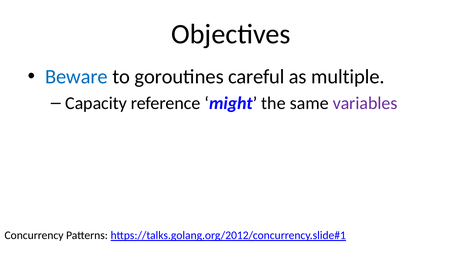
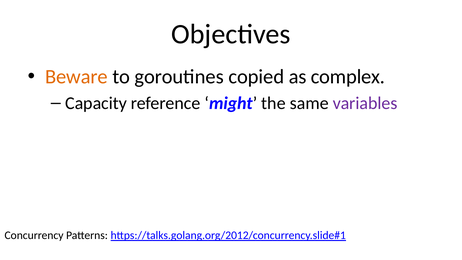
Beware colour: blue -> orange
careful: careful -> copied
multiple: multiple -> complex
